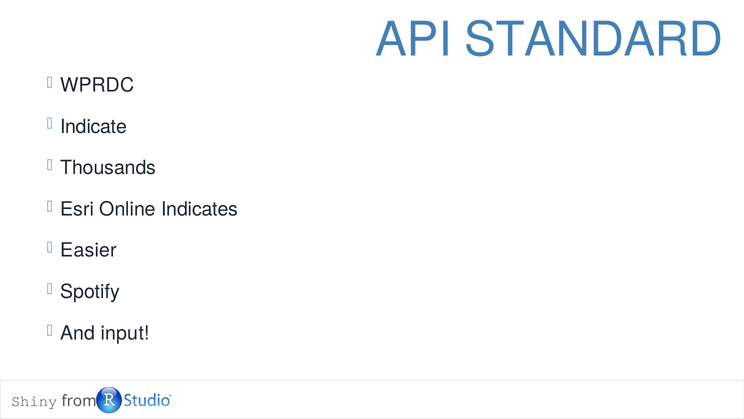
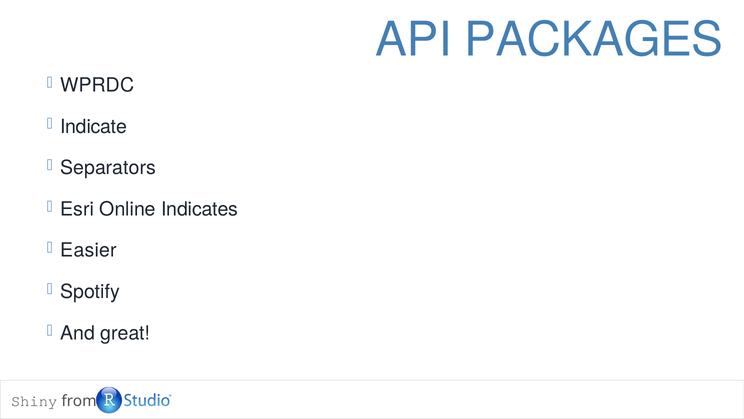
STANDARD: STANDARD -> PACKAGES
Thousands: Thousands -> Separators
input: input -> great
